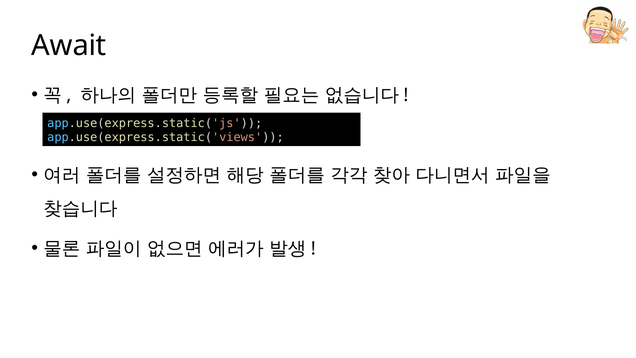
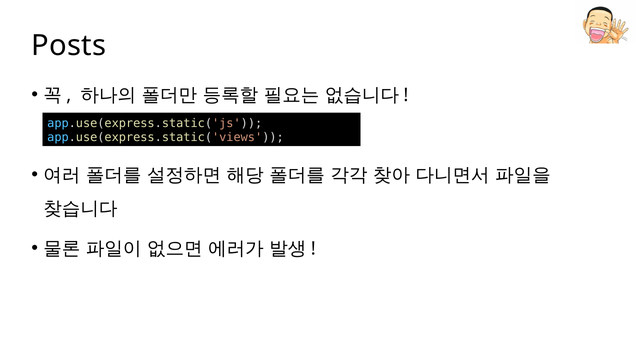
Await: Await -> Posts
